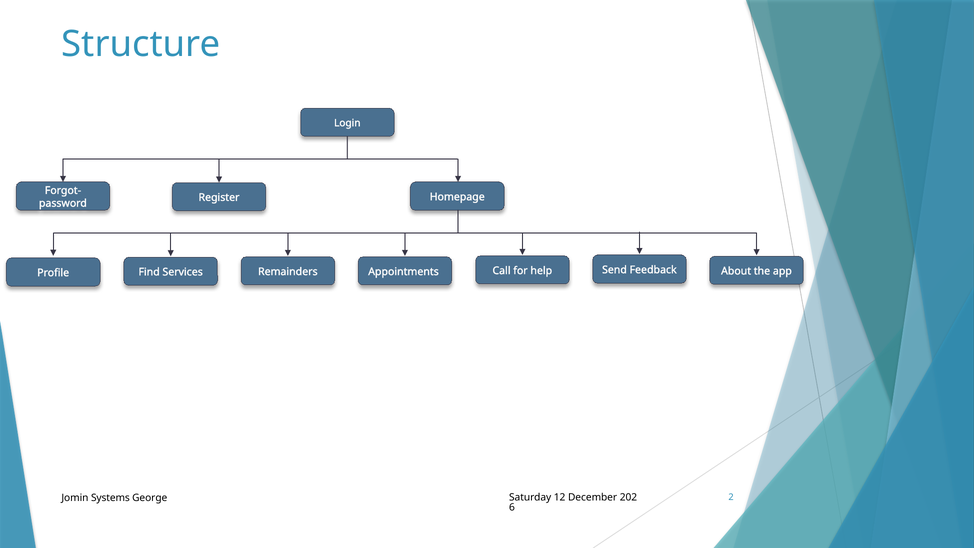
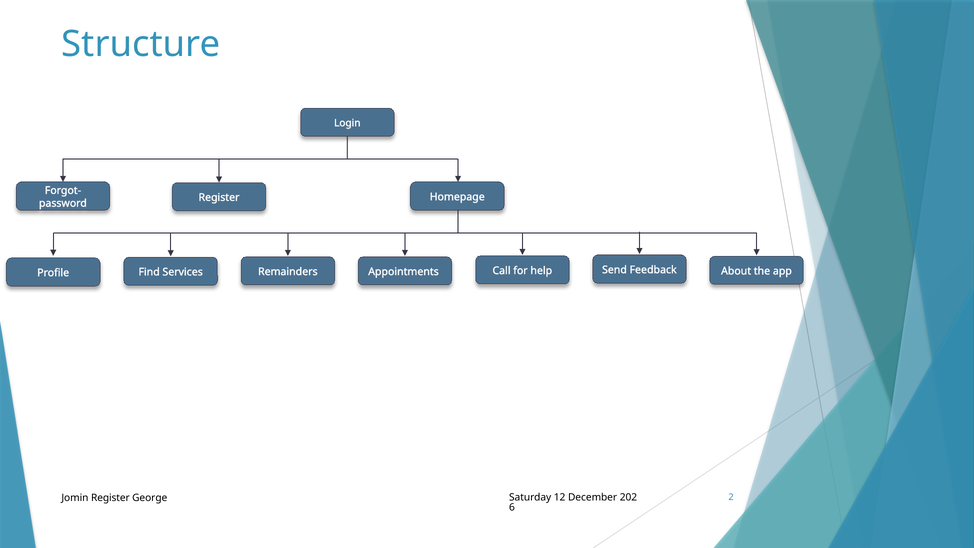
Jomin Systems: Systems -> Register
